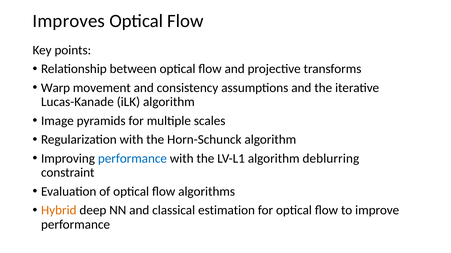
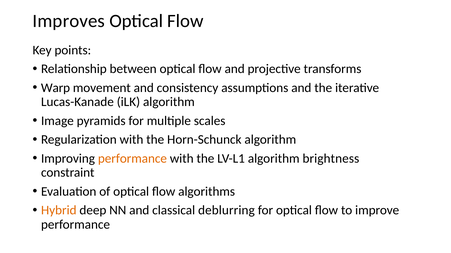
performance at (132, 159) colour: blue -> orange
deblurring: deblurring -> brightness
estimation: estimation -> deblurring
